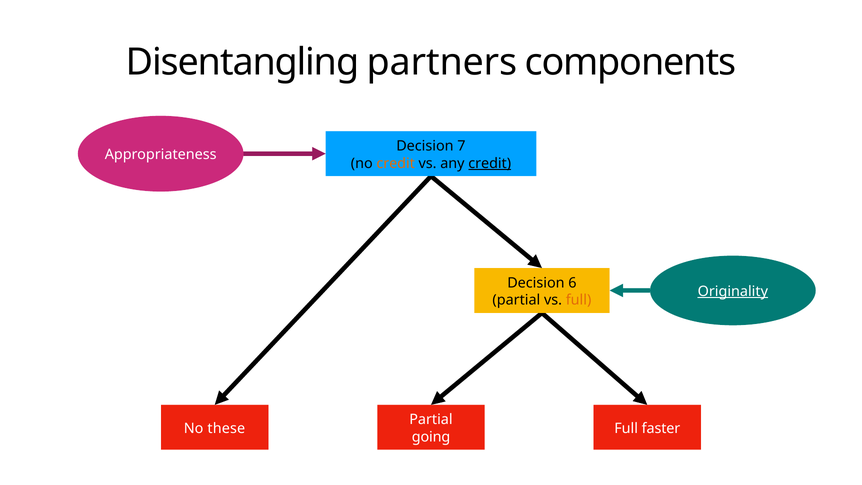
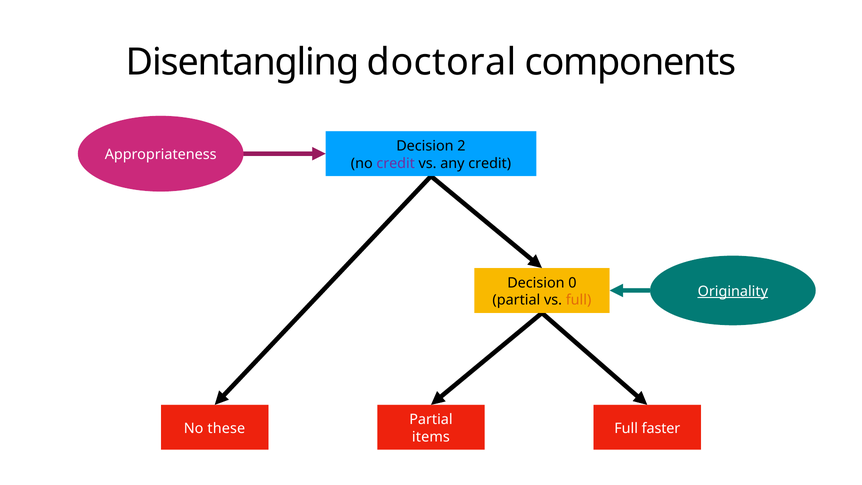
partners: partners -> doctoral
7: 7 -> 2
credit at (396, 163) colour: orange -> purple
credit at (490, 163) underline: present -> none
6: 6 -> 0
going: going -> items
